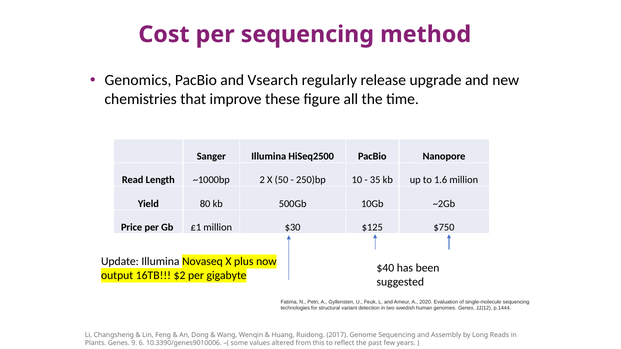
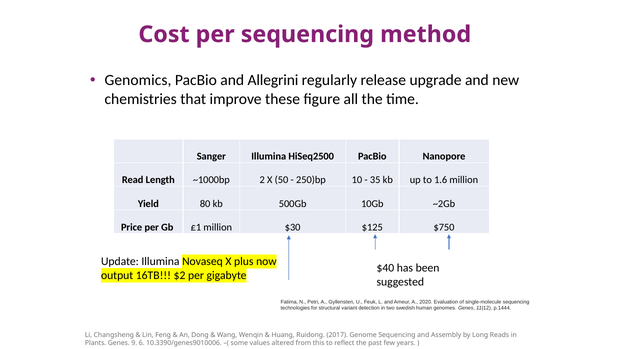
Vsearch: Vsearch -> Allegrini
